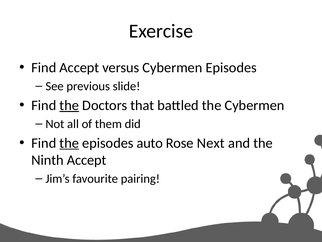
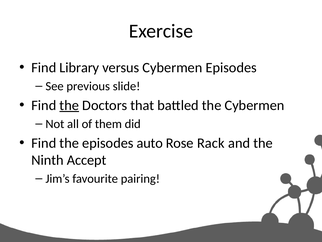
Find Accept: Accept -> Library
the at (69, 143) underline: present -> none
Next: Next -> Rack
